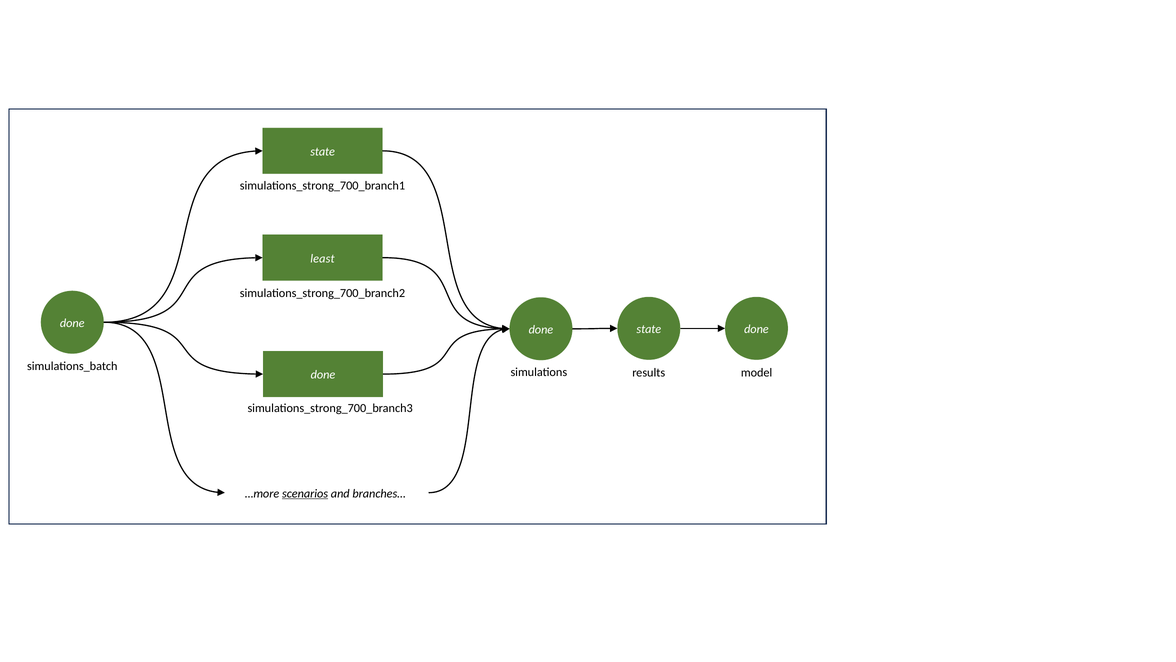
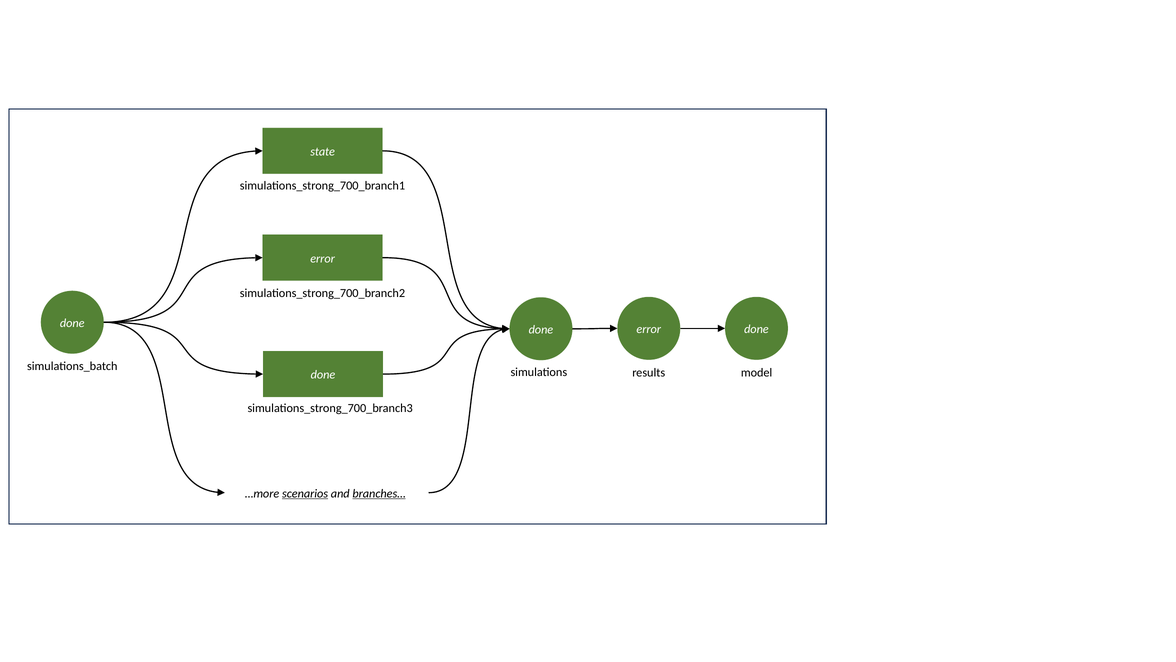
least at (322, 258): least -> error
state at (649, 329): state -> error
branches… underline: none -> present
